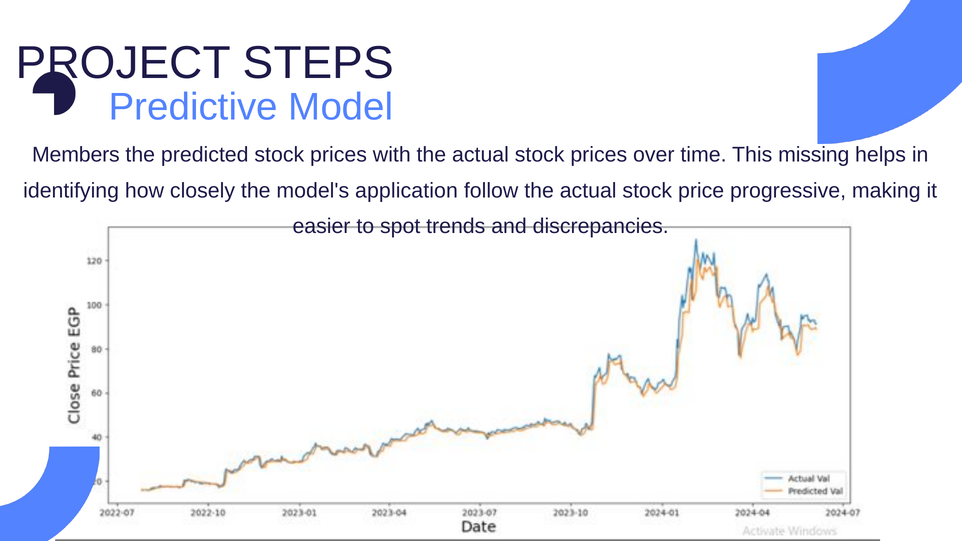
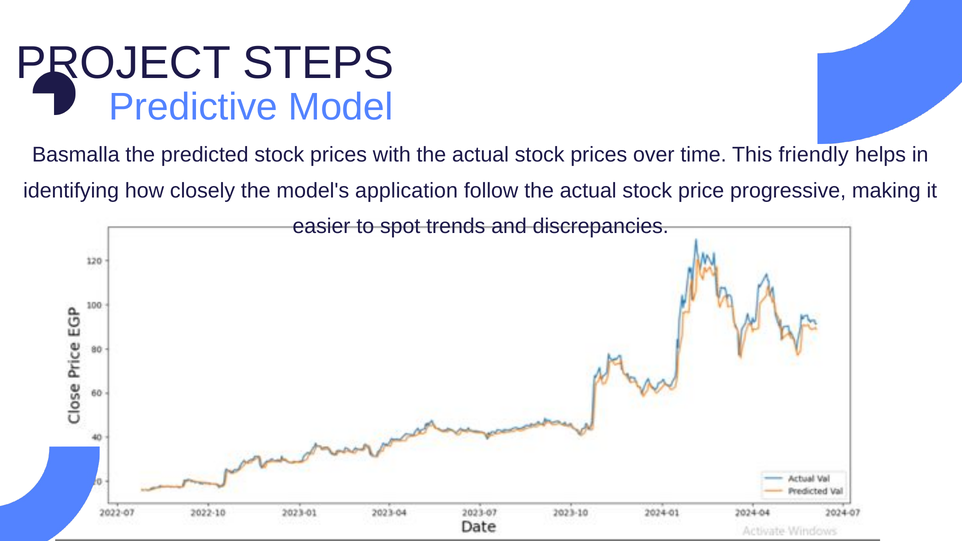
Members: Members -> Basmalla
missing: missing -> friendly
